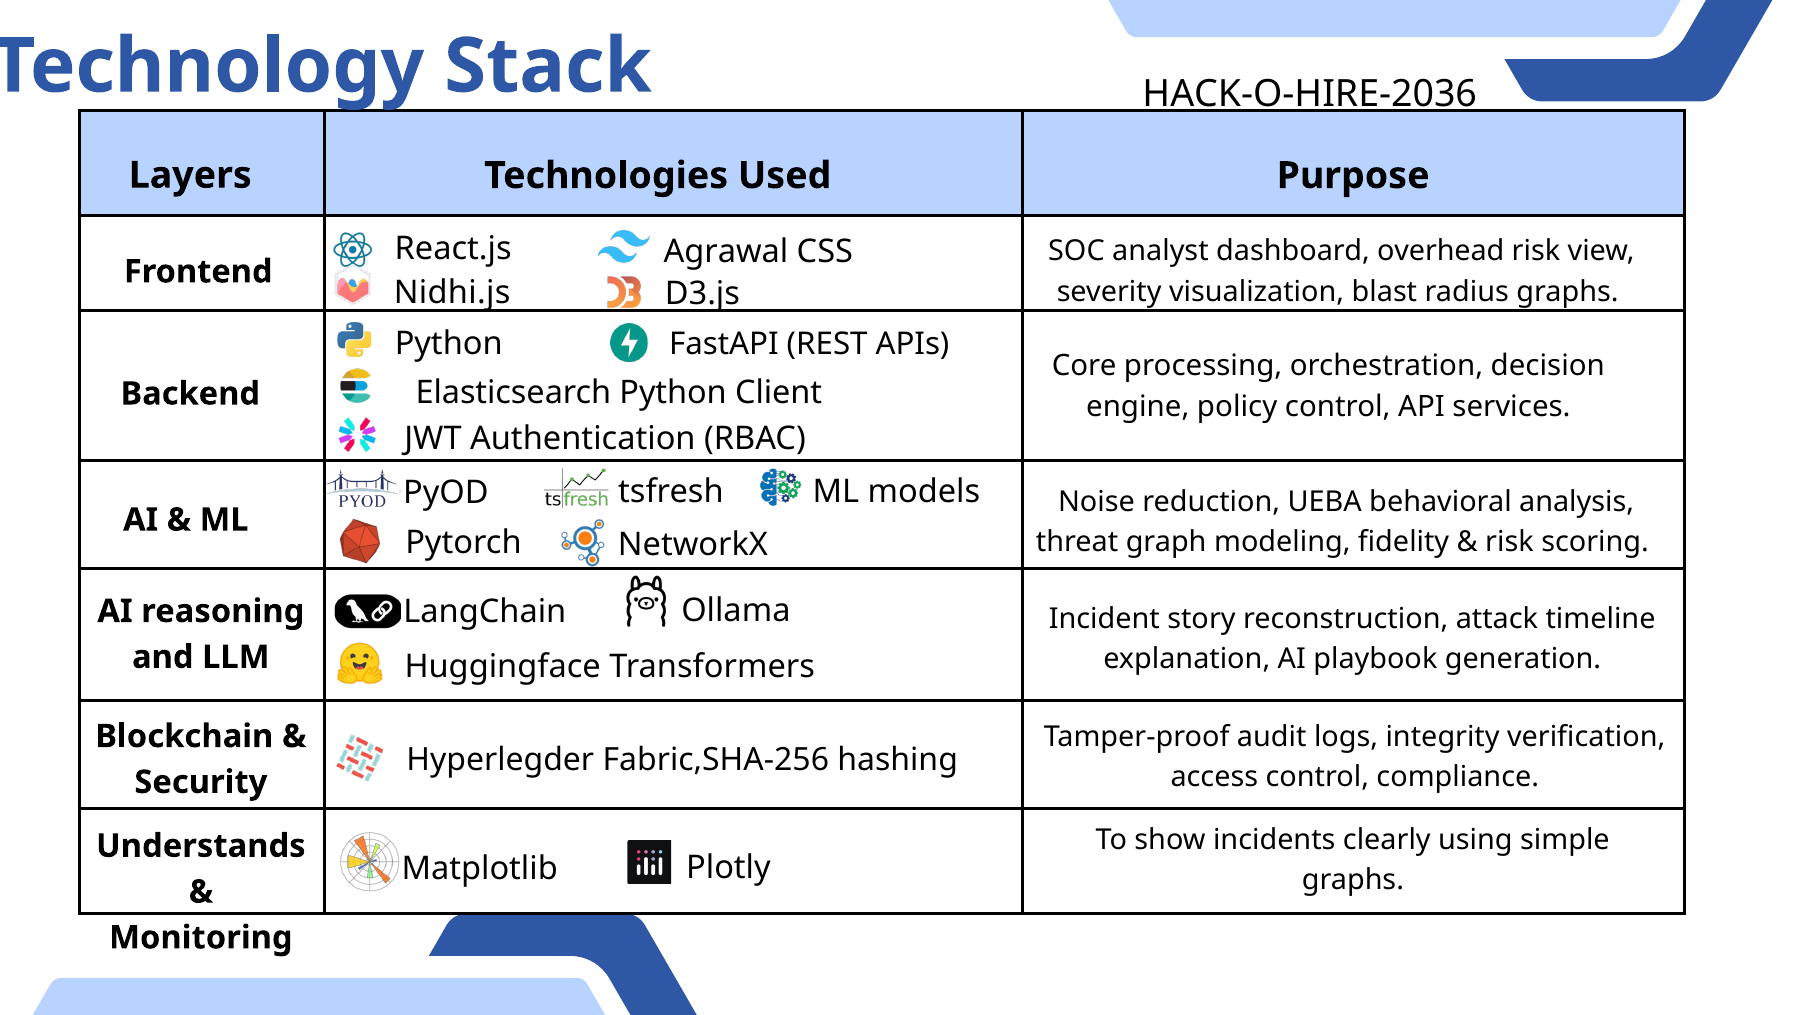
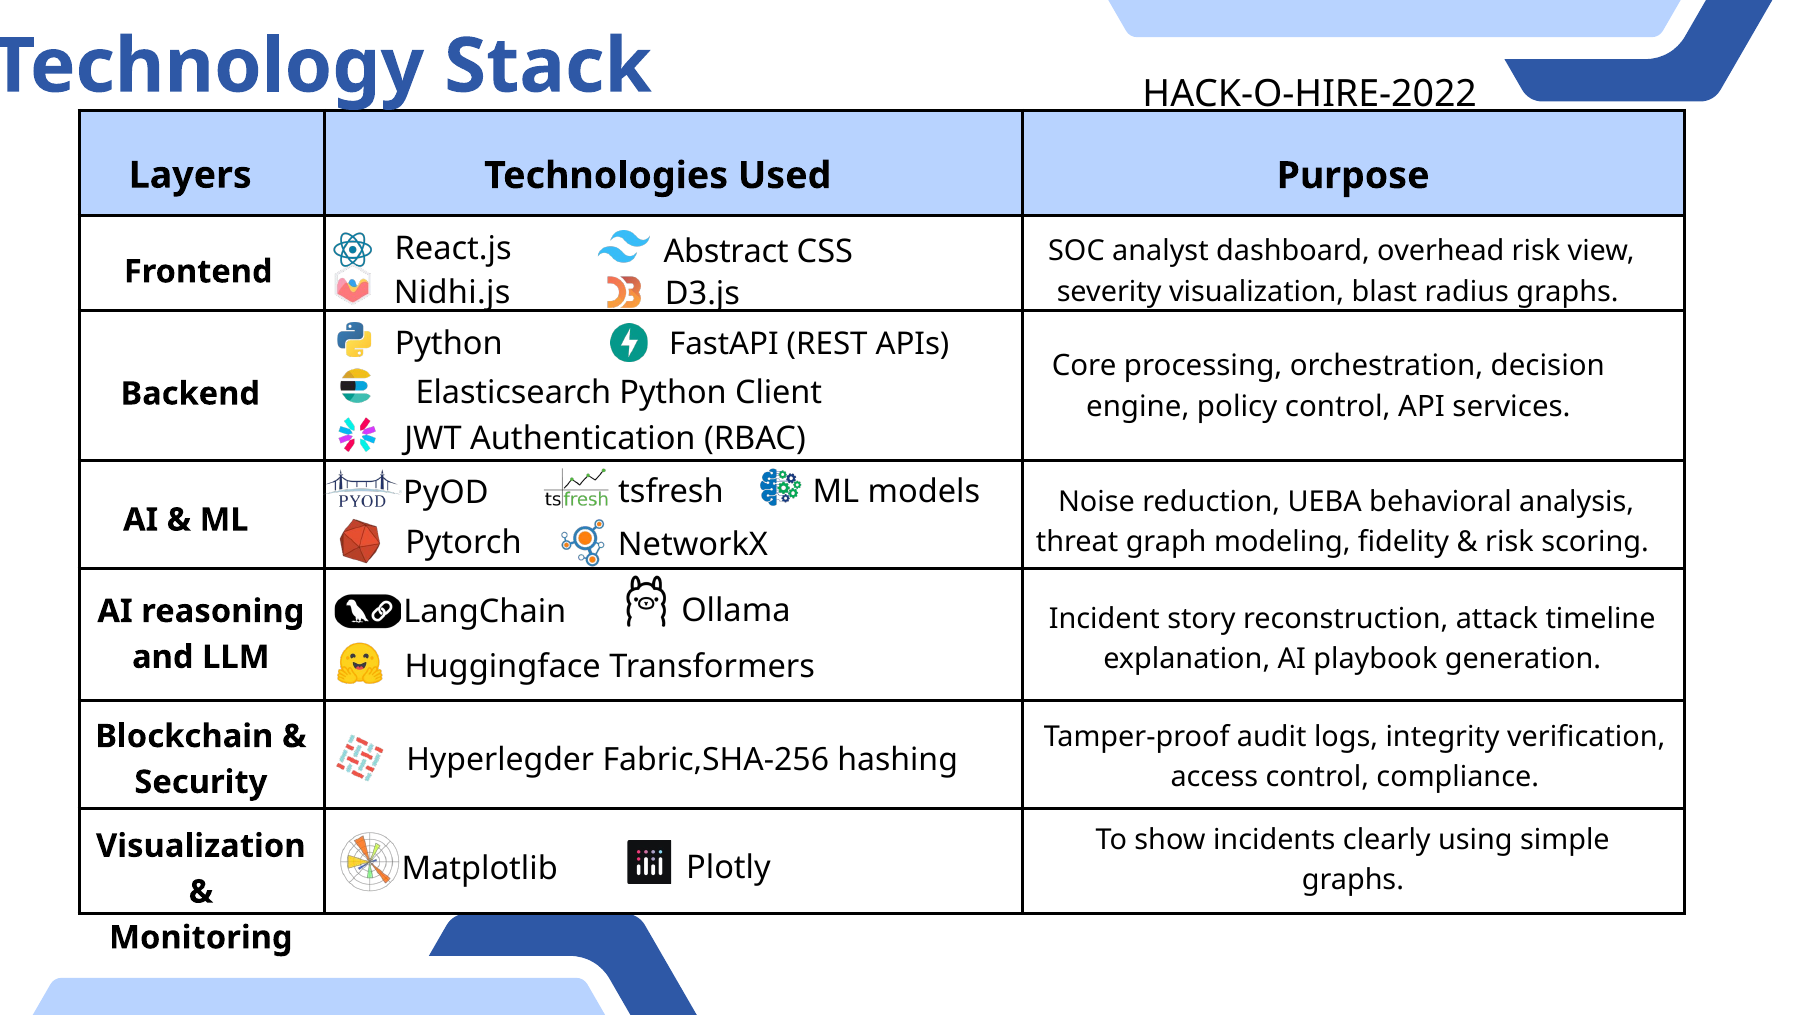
HACK-O-HIRE-2036: HACK-O-HIRE-2036 -> HACK-O-HIRE-2022
Agrawal: Agrawal -> Abstract
Understands at (201, 846): Understands -> Visualization
